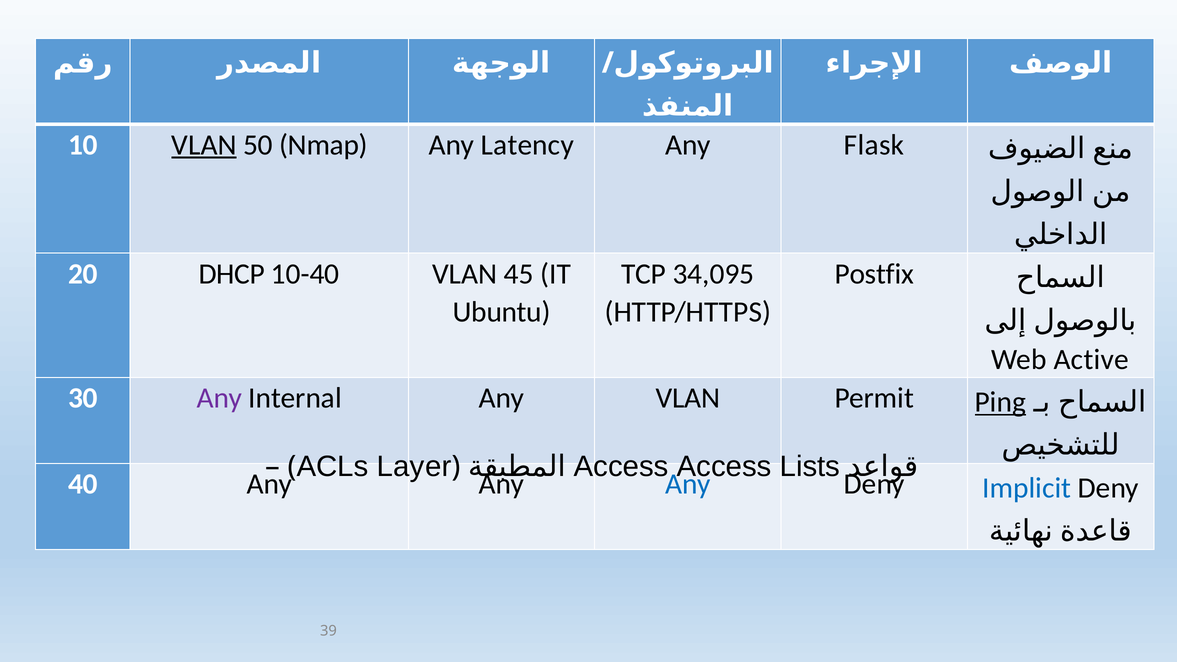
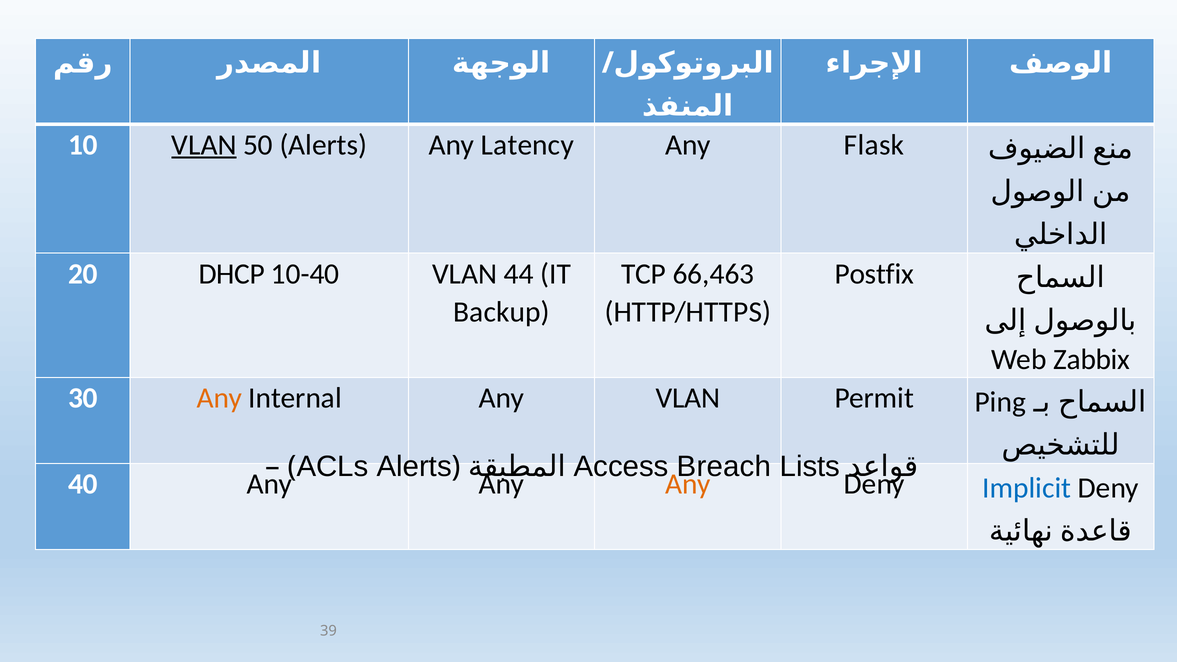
50 Nmap: Nmap -> Alerts
45: 45 -> 44
34,095: 34,095 -> 66,463
Ubuntu: Ubuntu -> Backup
Active: Active -> Zabbix
Any at (219, 398) colour: purple -> orange
Ping underline: present -> none
ACLs Layer: Layer -> Alerts
Access Access: Access -> Breach
Any at (688, 484) colour: blue -> orange
